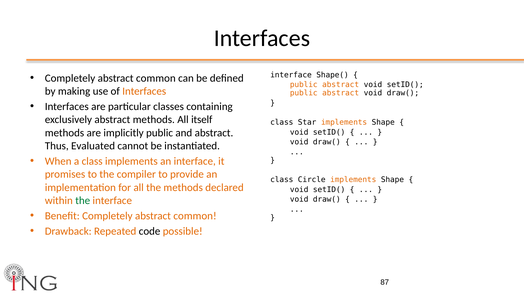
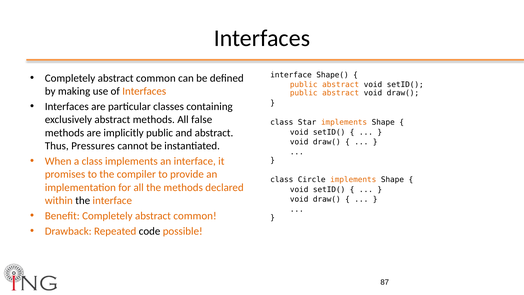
itself: itself -> false
Evaluated: Evaluated -> Pressures
the at (83, 200) colour: green -> black
